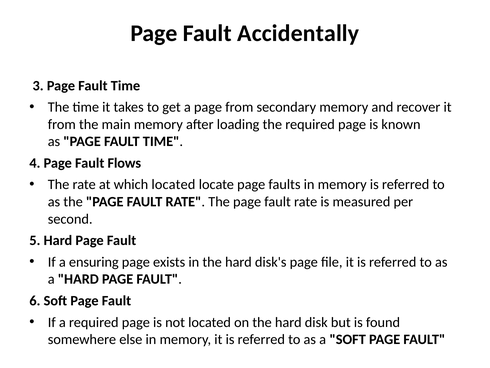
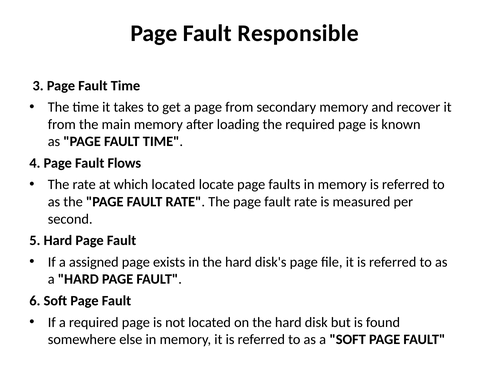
Accidentally: Accidentally -> Responsible
ensuring: ensuring -> assigned
